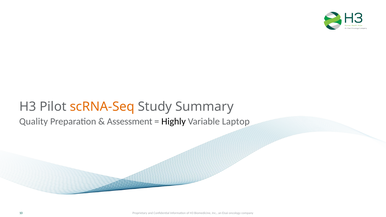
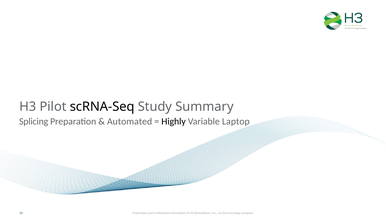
scRNA-Seq colour: orange -> black
Quality: Quality -> Splicing
Assessment: Assessment -> Automated
